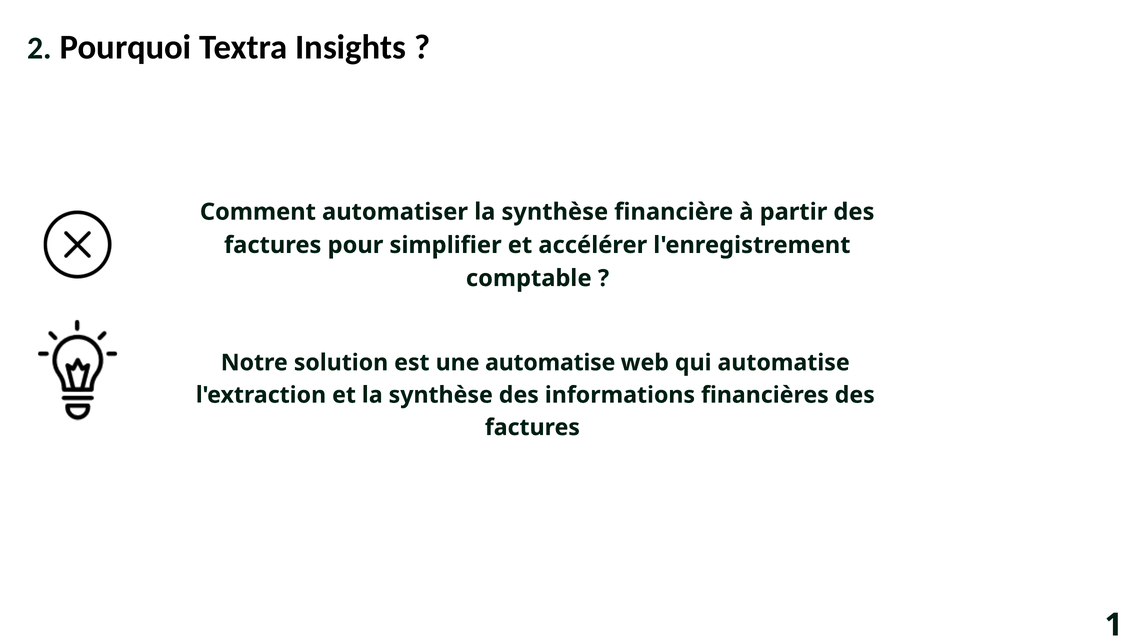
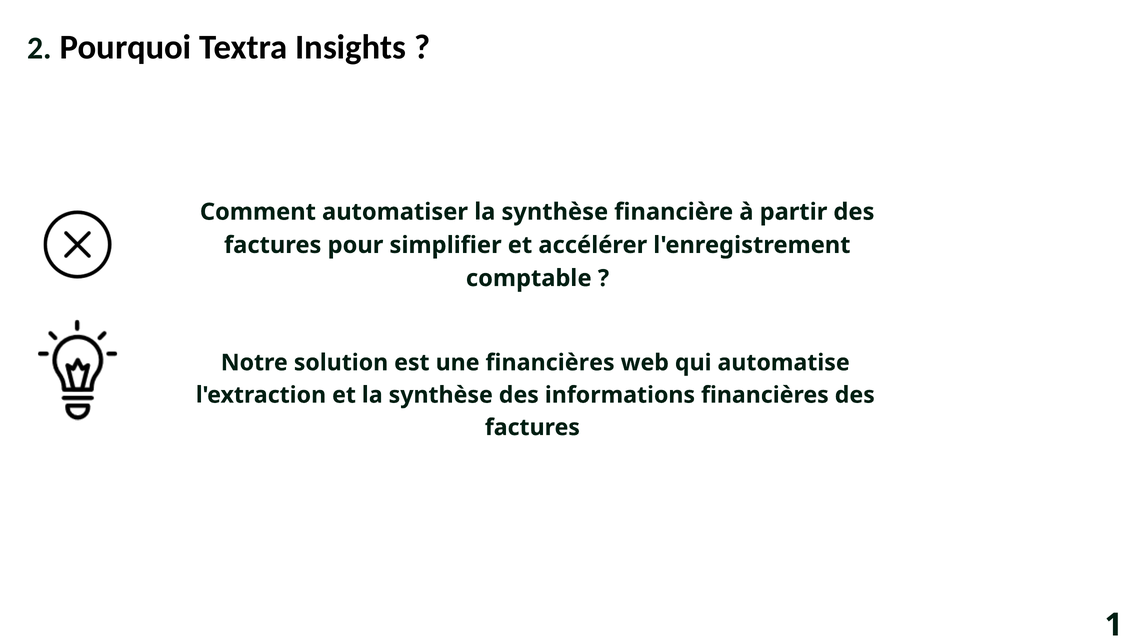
une automatise: automatise -> financières
